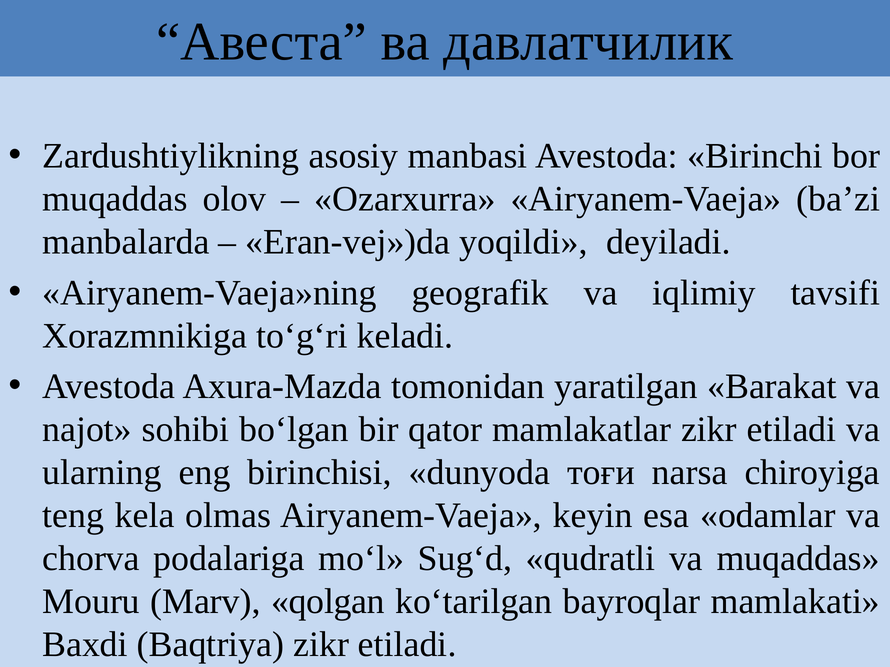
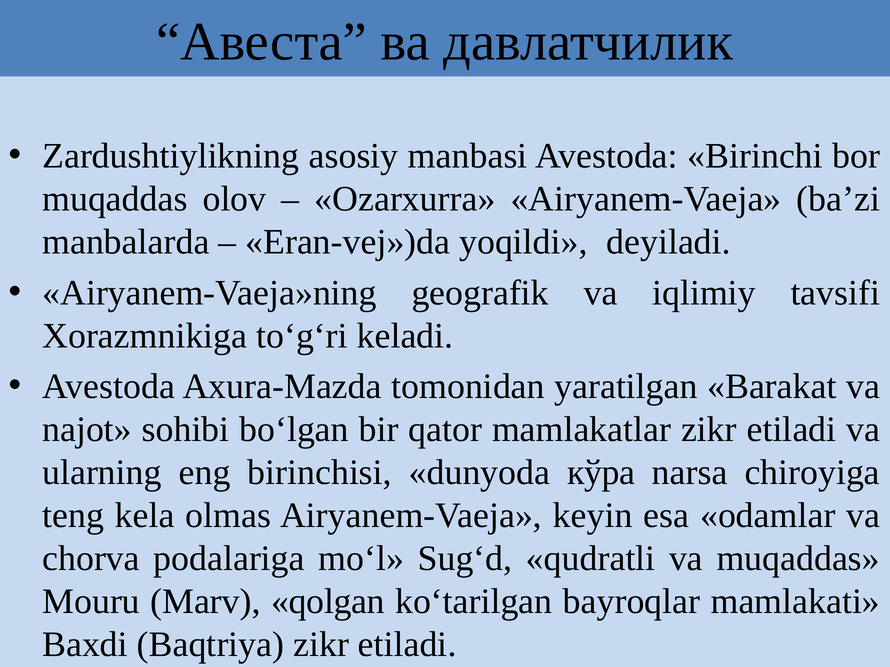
тоғи: тоғи -> кўра
